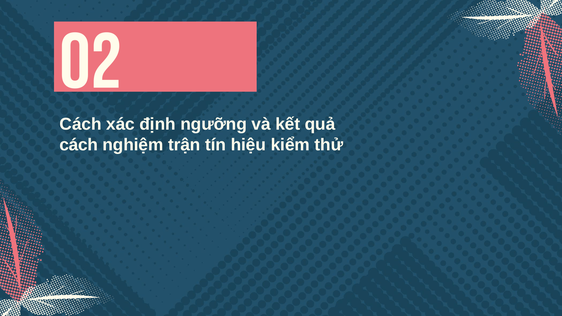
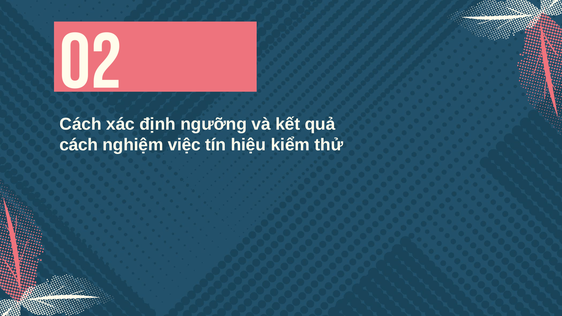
trận: trận -> việc
